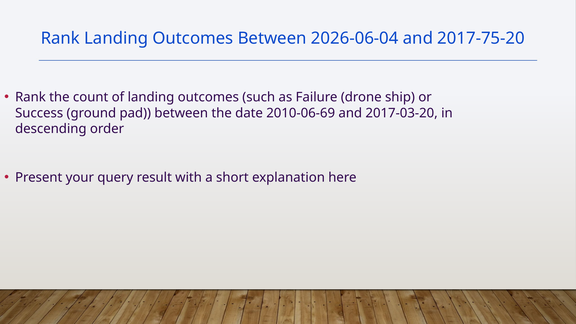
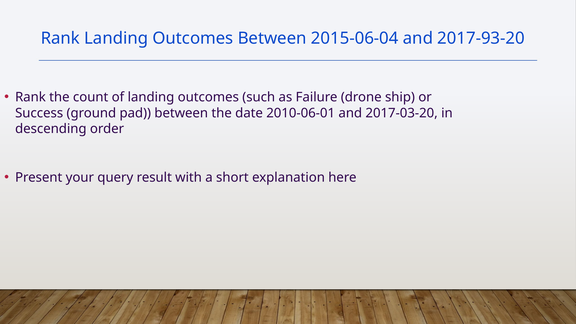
2026-06-04: 2026-06-04 -> 2015-06-04
2017-75-20: 2017-75-20 -> 2017-93-20
2010-06-69: 2010-06-69 -> 2010-06-01
